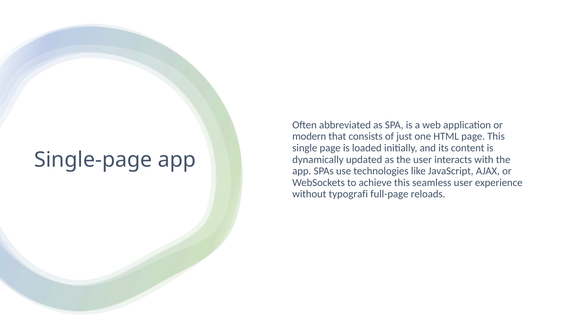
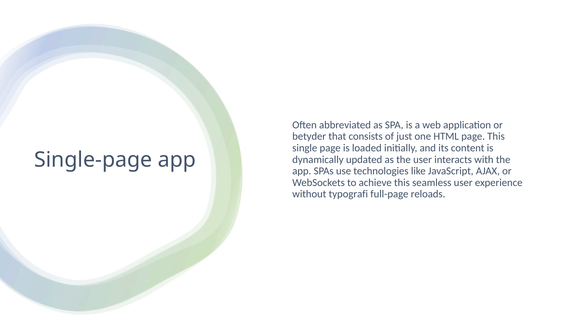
modern: modern -> betyder
